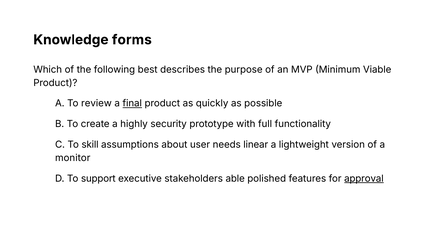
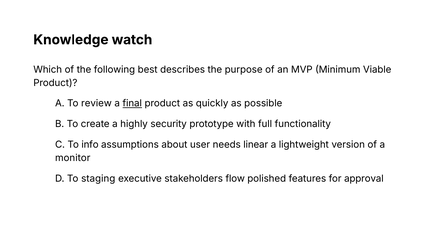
forms: forms -> watch
skill: skill -> info
support: support -> staging
able: able -> flow
approval underline: present -> none
